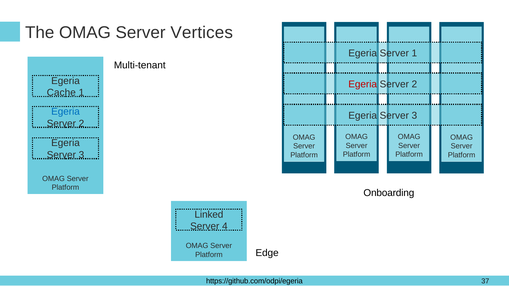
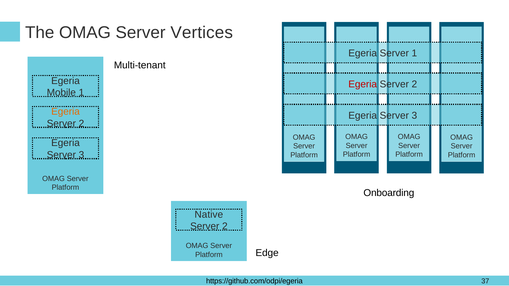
Cache: Cache -> Mobile
Egeria at (65, 112) colour: blue -> orange
Linked: Linked -> Native
4 at (225, 227): 4 -> 2
